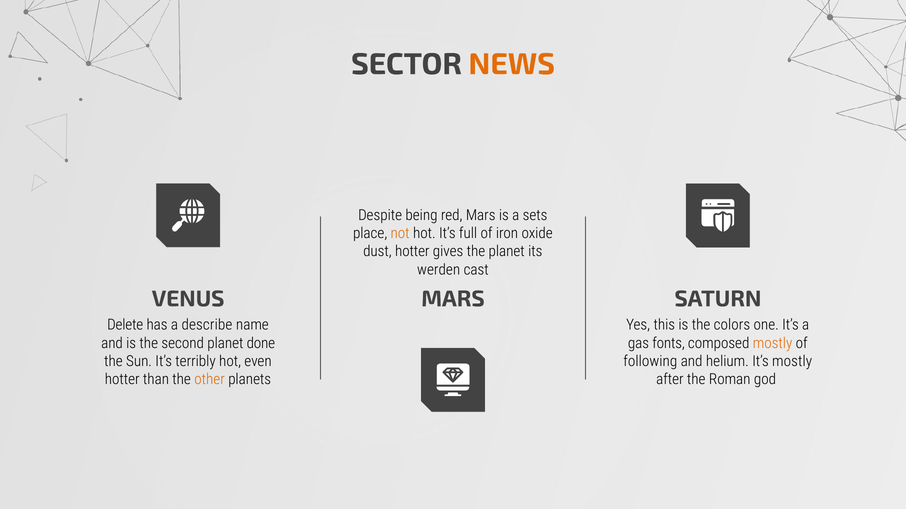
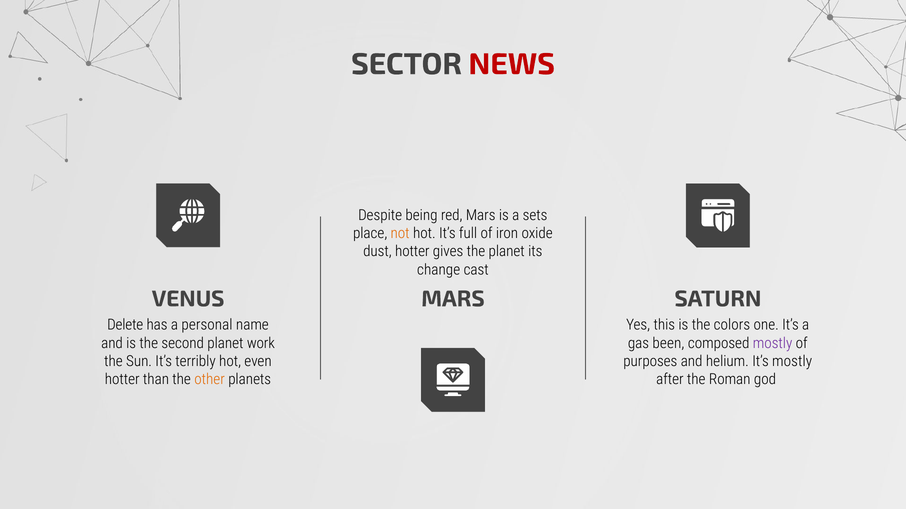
NEWS colour: orange -> red
werden: werden -> change
describe: describe -> personal
done: done -> work
fonts: fonts -> been
mostly at (773, 344) colour: orange -> purple
following: following -> purposes
